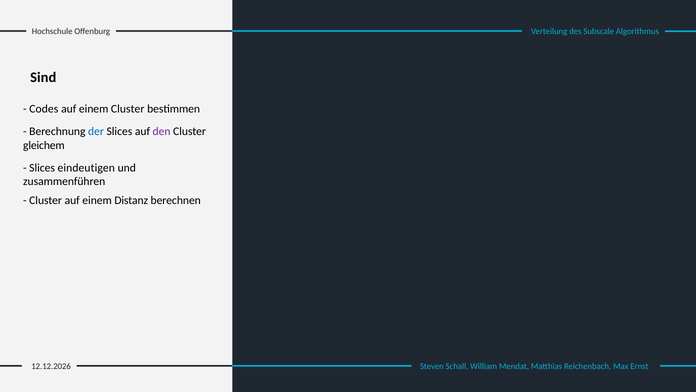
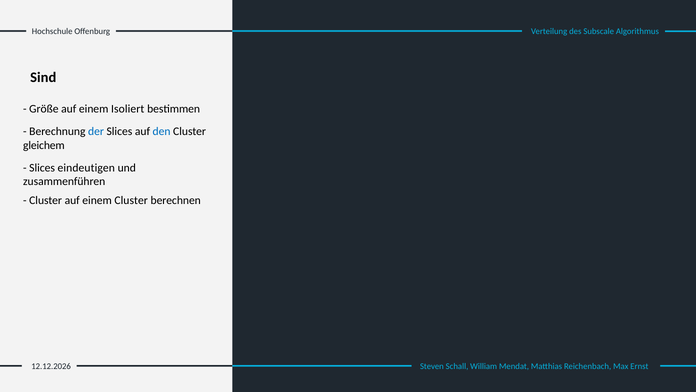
Codes: Codes -> Größe
einem Cluster: Cluster -> Isoliert
den colour: purple -> blue
einem Distanz: Distanz -> Cluster
